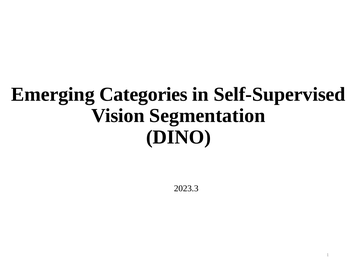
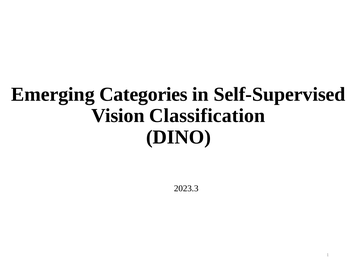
Segmentation: Segmentation -> Classification
